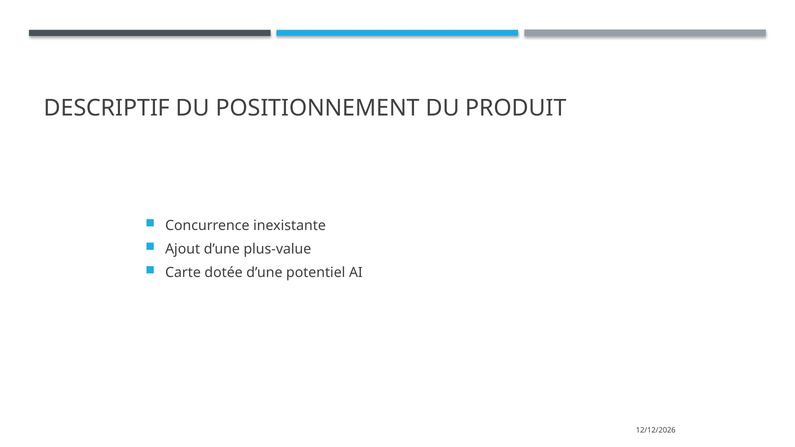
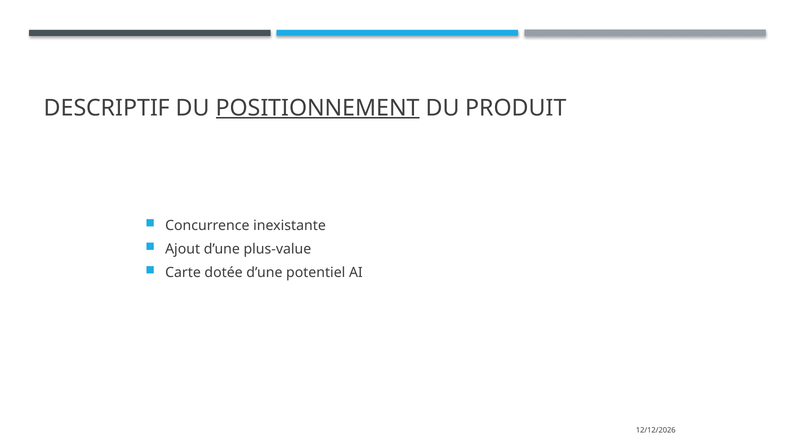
POSITIONNEMENT underline: none -> present
